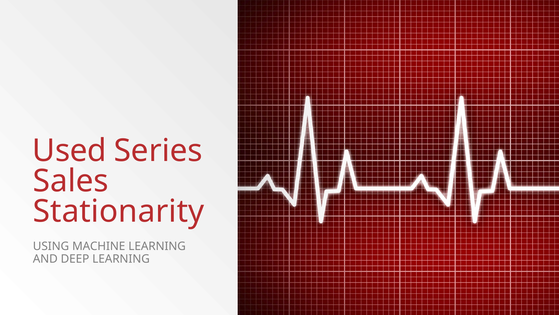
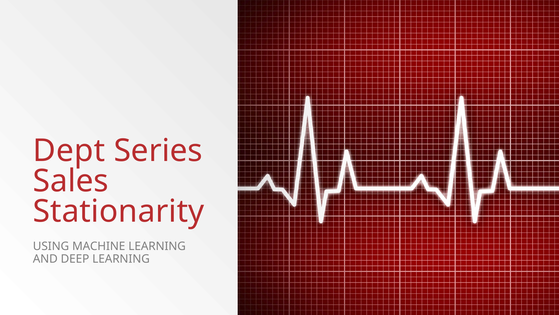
Used: Used -> Dept
